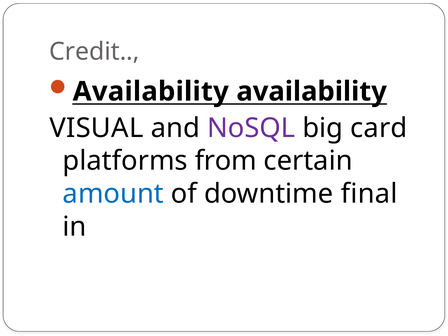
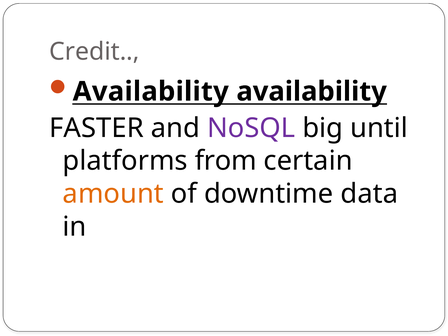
VISUAL: VISUAL -> FASTER
card: card -> until
amount colour: blue -> orange
final: final -> data
